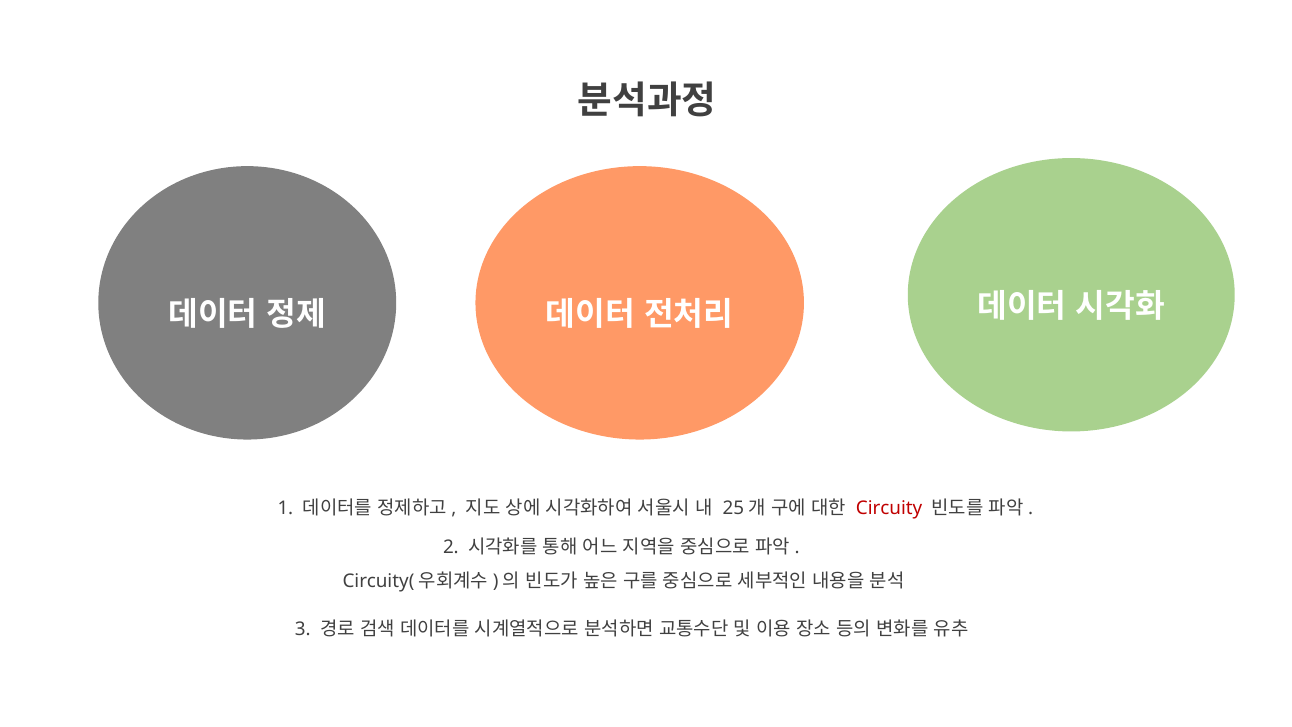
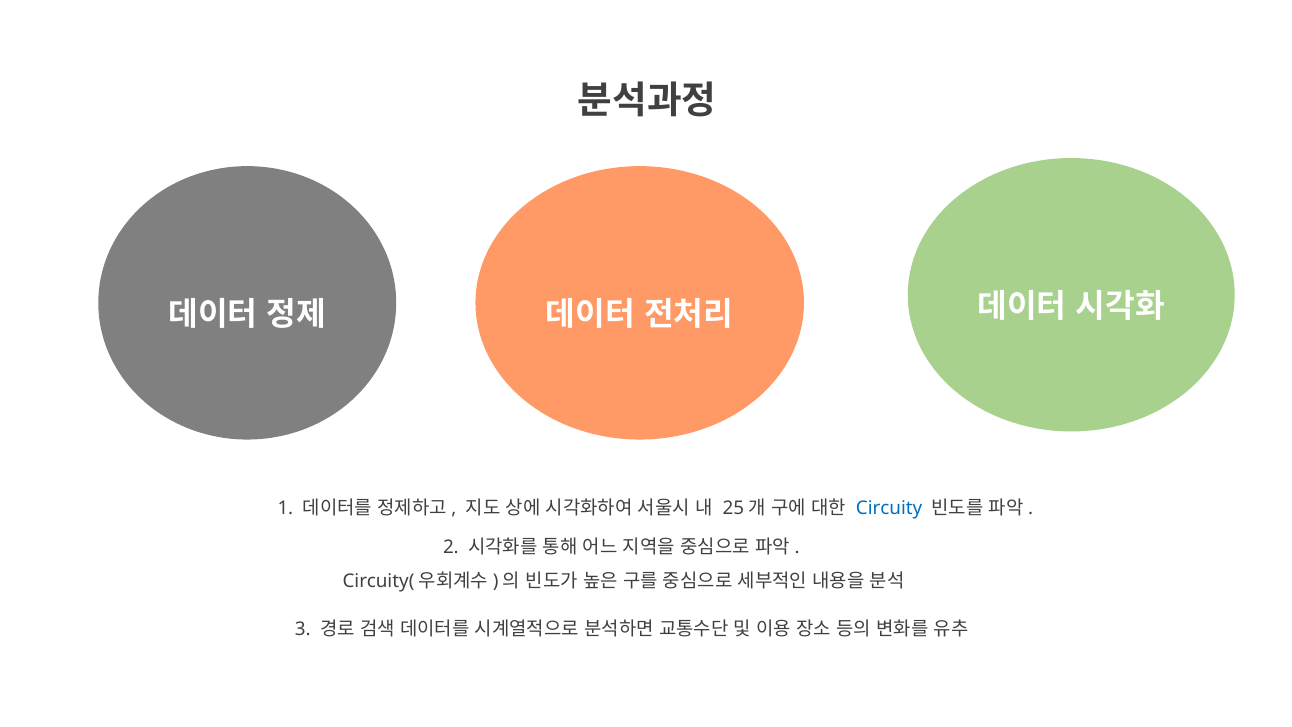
Circuity colour: red -> blue
